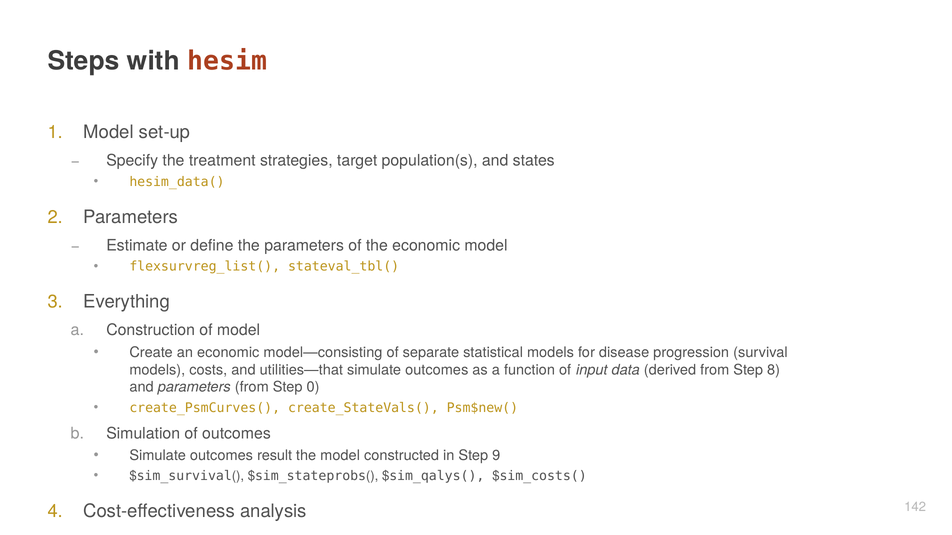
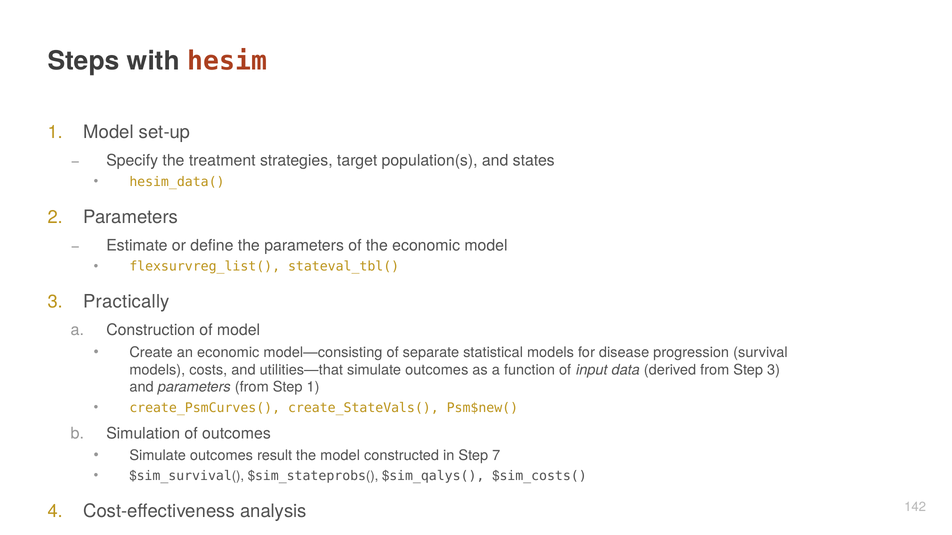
Everything: Everything -> Practically
Step 8: 8 -> 3
Step 0: 0 -> 1
9: 9 -> 7
